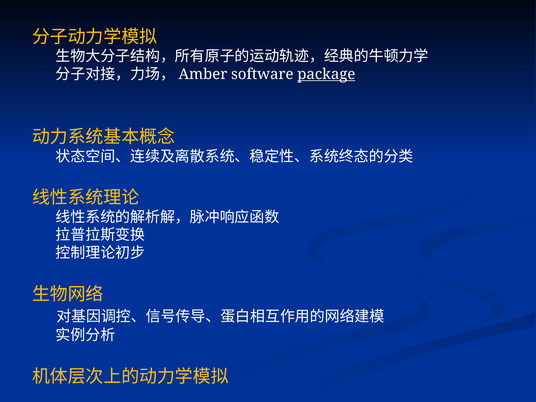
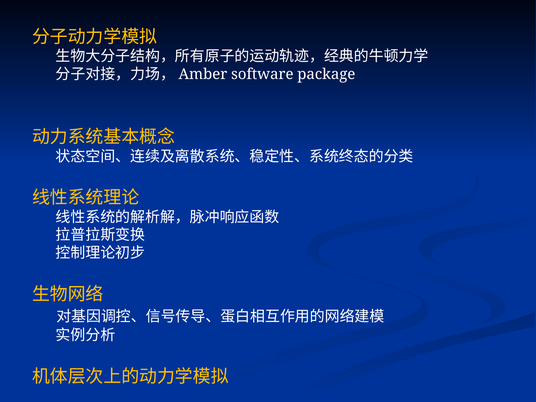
package underline: present -> none
